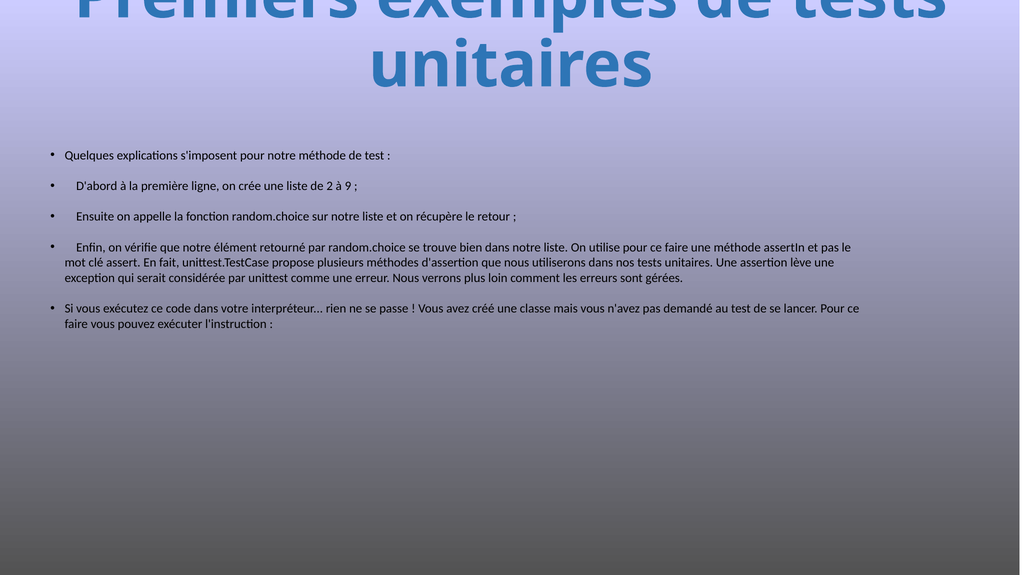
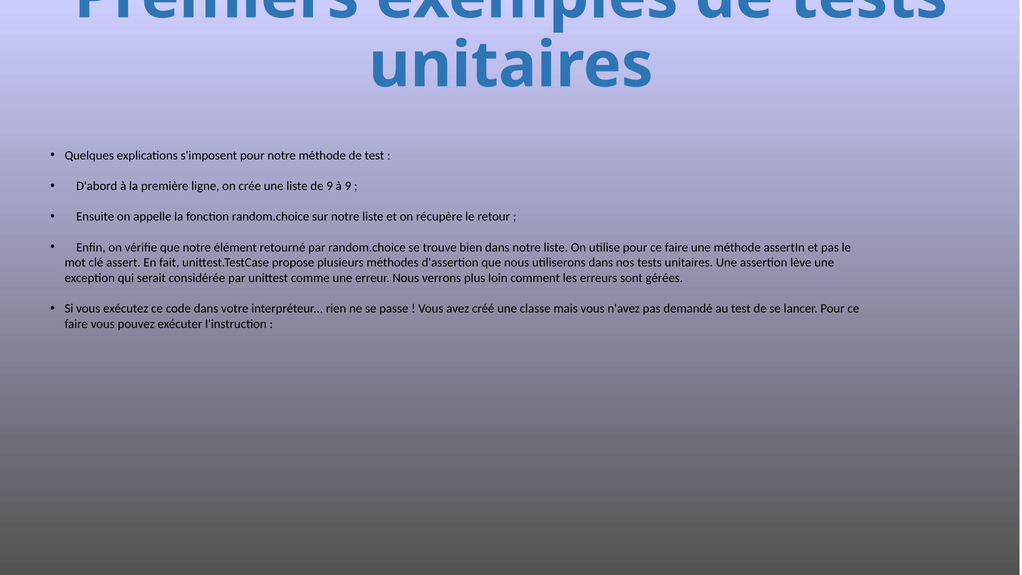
de 2: 2 -> 9
